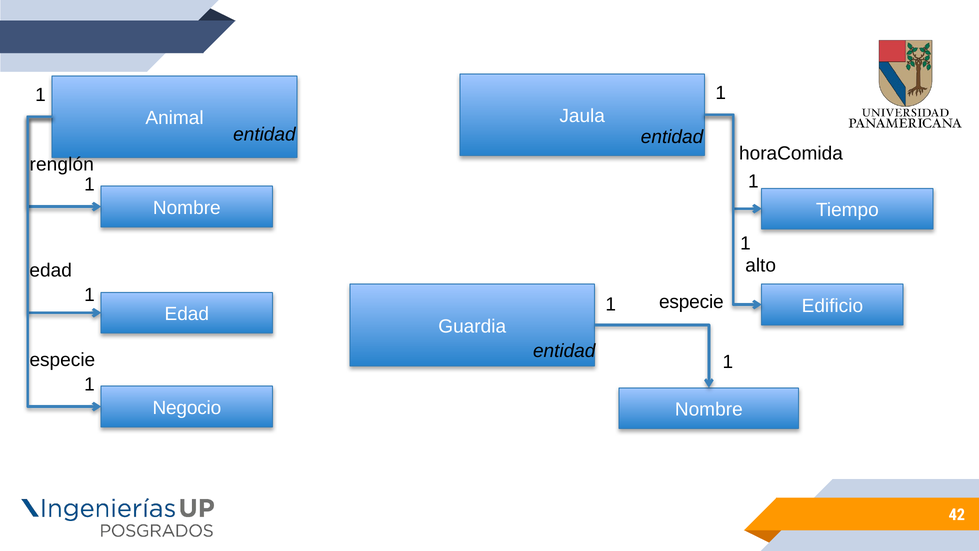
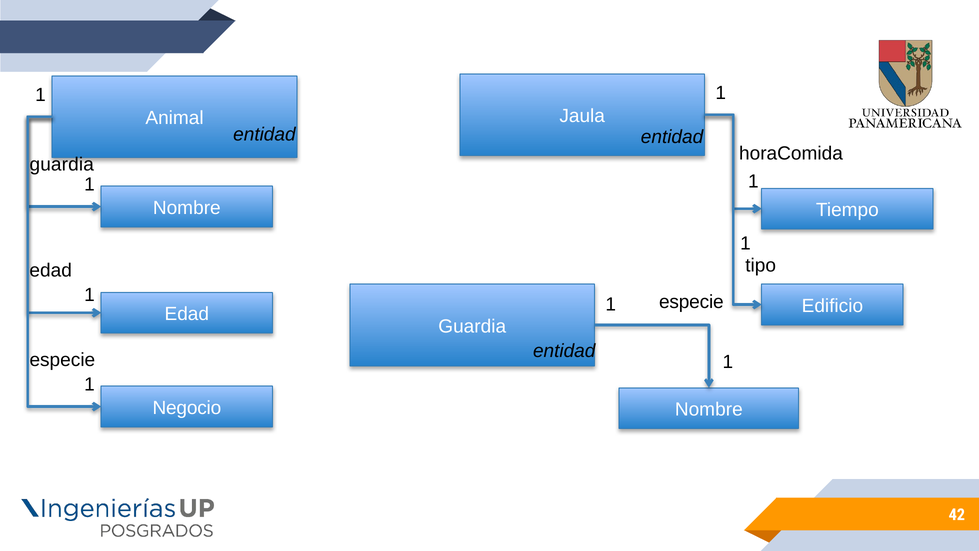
renglón at (62, 164): renglón -> guardia
alto: alto -> tipo
